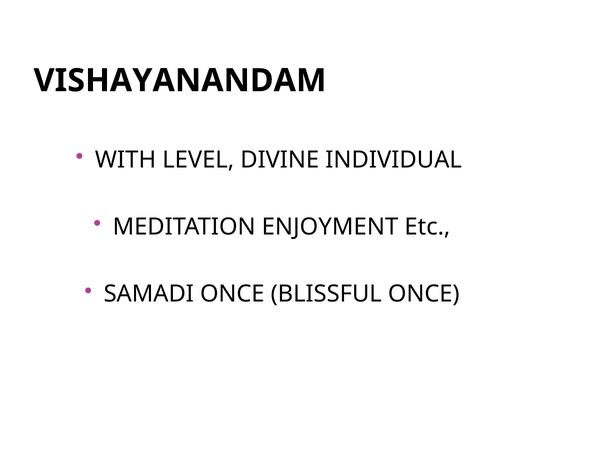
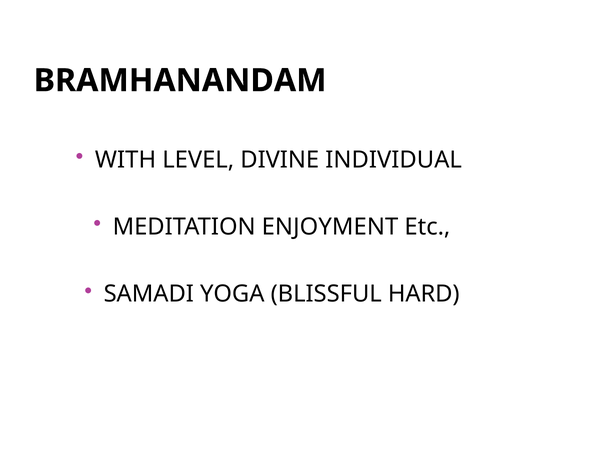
VISHAYANANDAM: VISHAYANANDAM -> BRAMHANANDAM
SAMADI ONCE: ONCE -> YOGA
BLISSFUL ONCE: ONCE -> HARD
